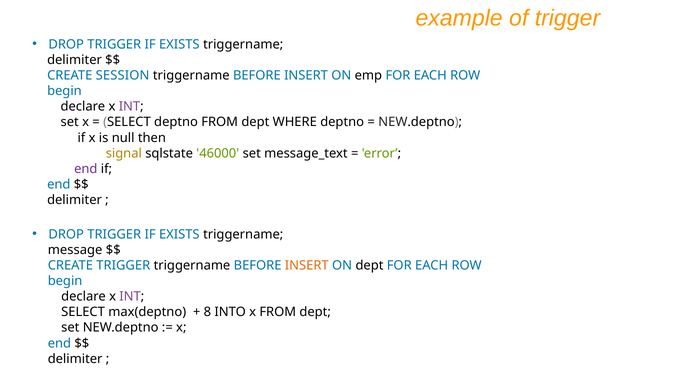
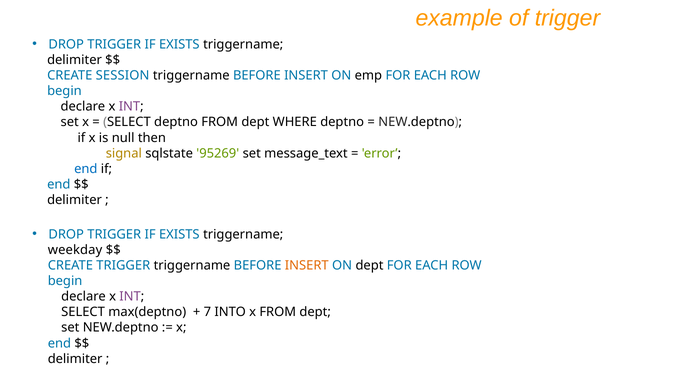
46000: 46000 -> 95269
end at (86, 169) colour: purple -> blue
message: message -> weekday
8: 8 -> 7
